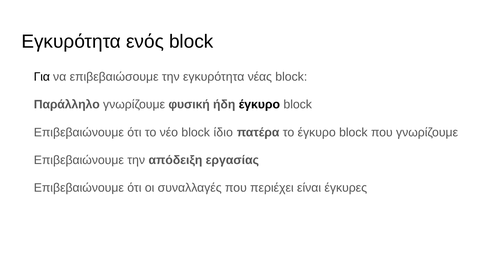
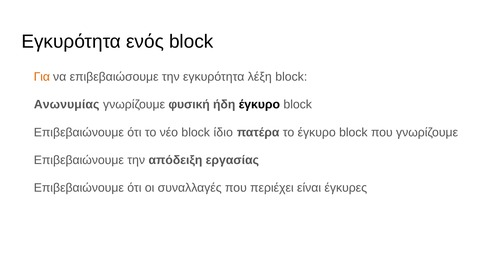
Για colour: black -> orange
νέας: νέας -> λέξη
Παράλληλο: Παράλληλο -> Ανωνυμίας
